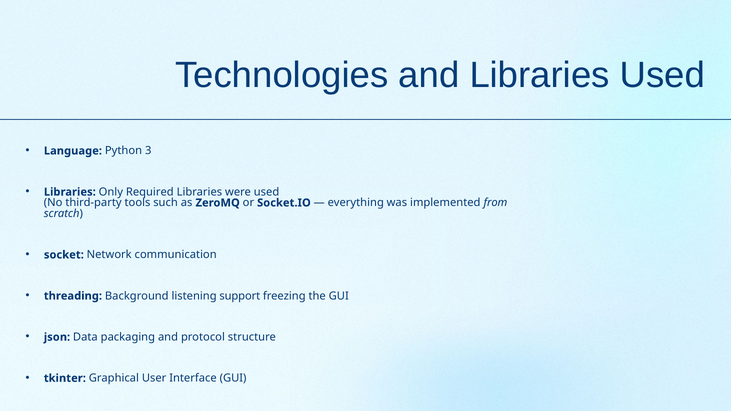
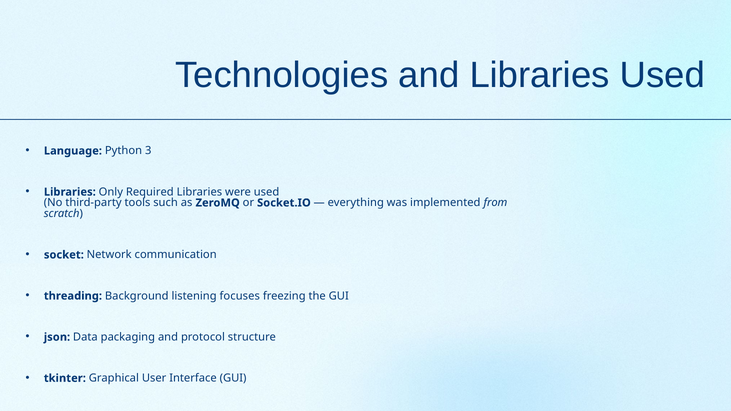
support: support -> focuses
